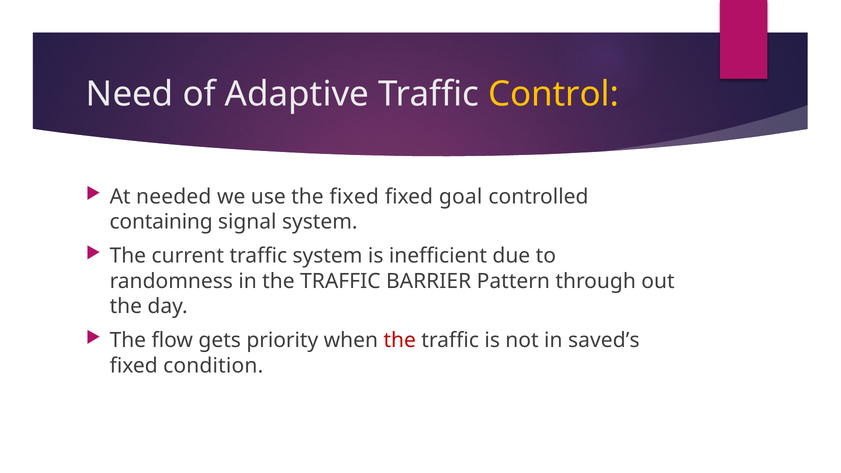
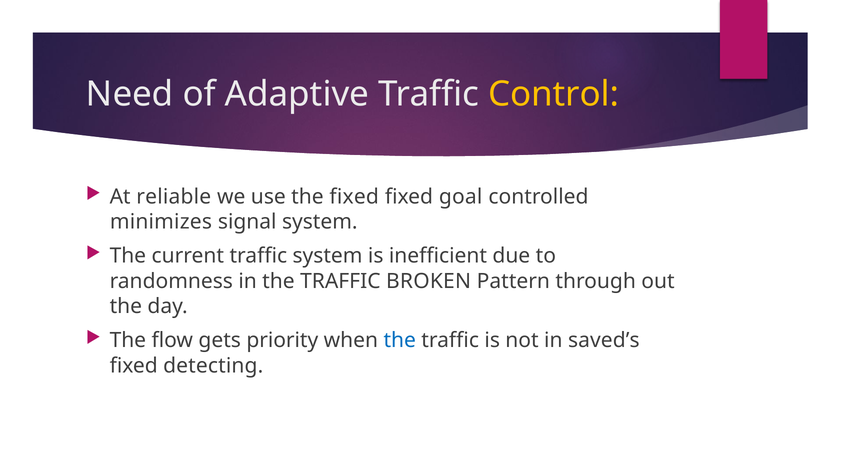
needed: needed -> reliable
containing: containing -> minimizes
BARRIER: BARRIER -> BROKEN
the at (400, 341) colour: red -> blue
condition: condition -> detecting
